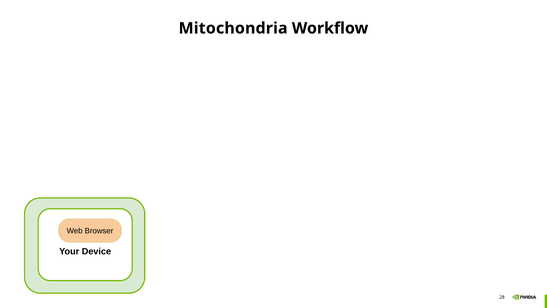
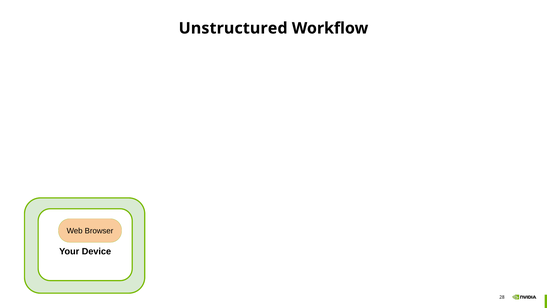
Mitochondria: Mitochondria -> Unstructured
